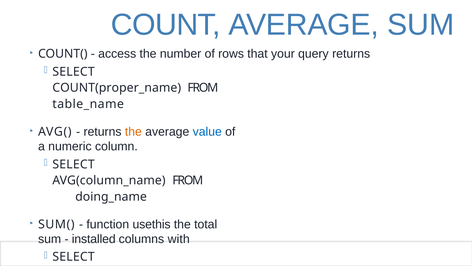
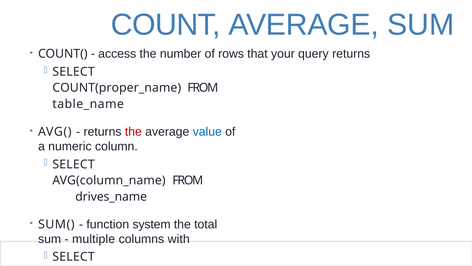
the at (133, 132) colour: orange -> red
doing_name: doing_name -> drives_name
usethis: usethis -> system
installed: installed -> multiple
